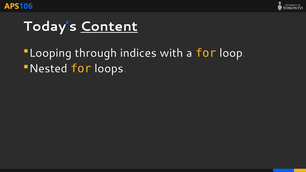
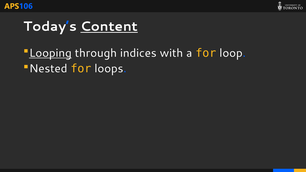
Looping underline: none -> present
